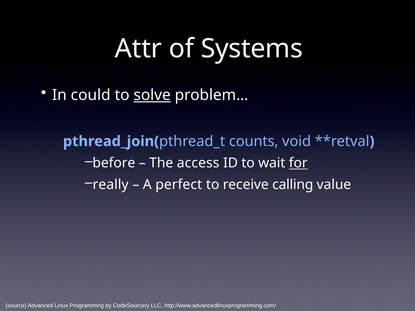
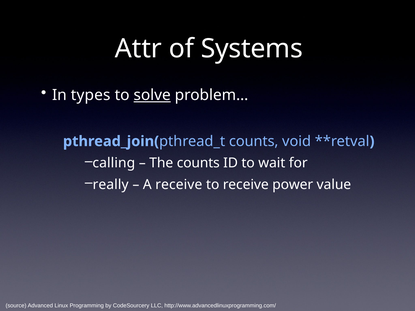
could: could -> types
before: before -> calling
The access: access -> counts
for underline: present -> none
A perfect: perfect -> receive
calling: calling -> power
